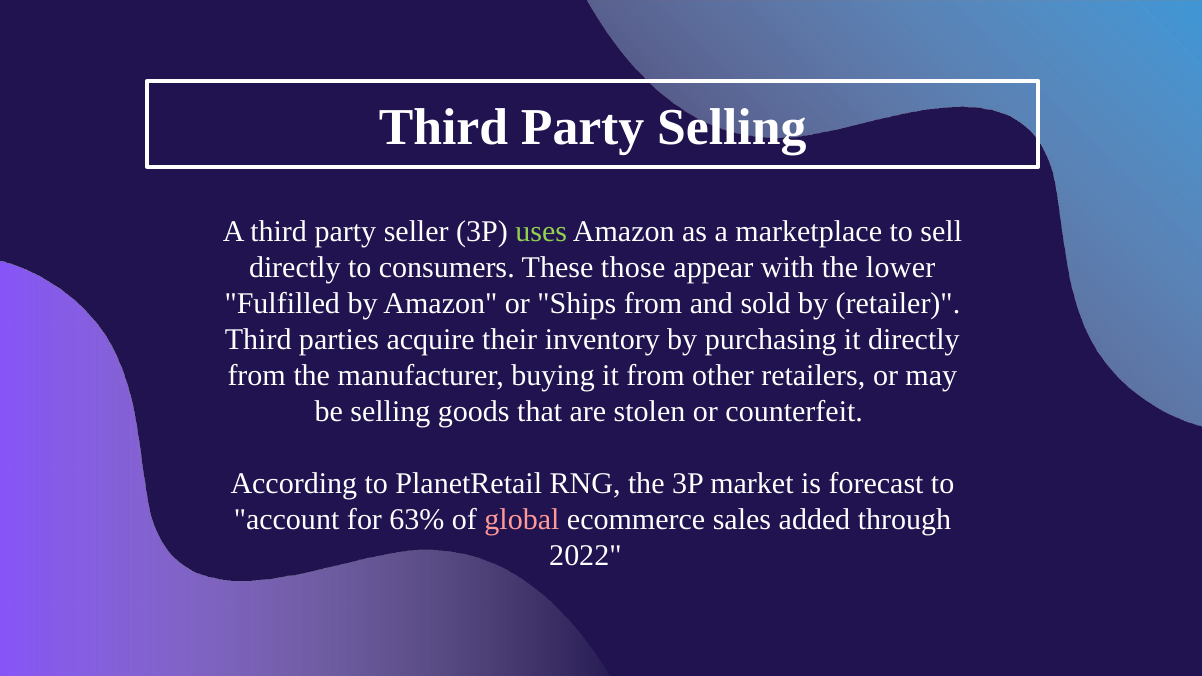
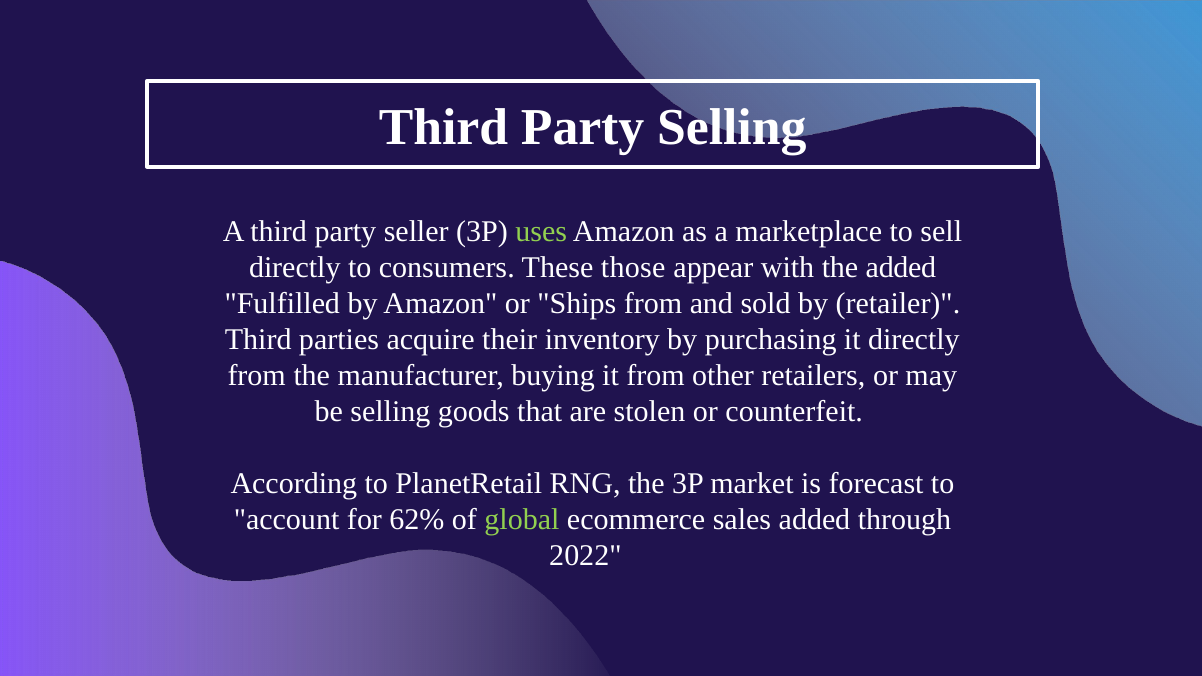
the lower: lower -> added
63%: 63% -> 62%
global colour: pink -> light green
